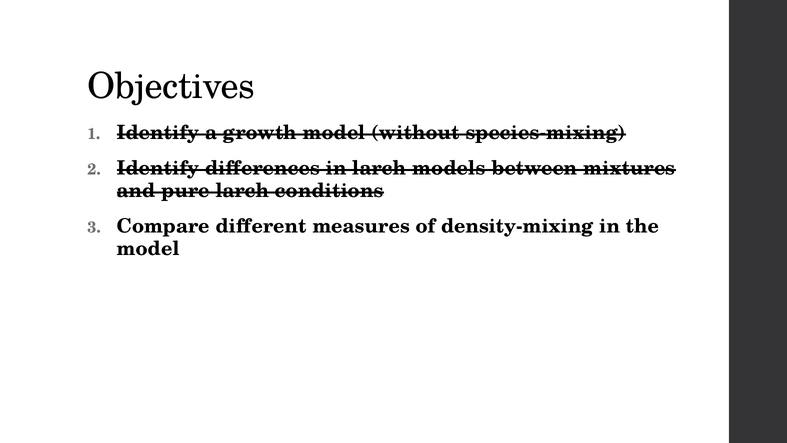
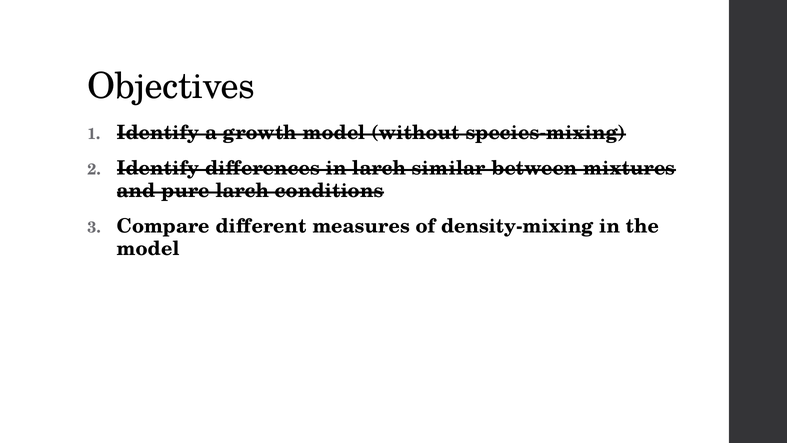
models: models -> similar
